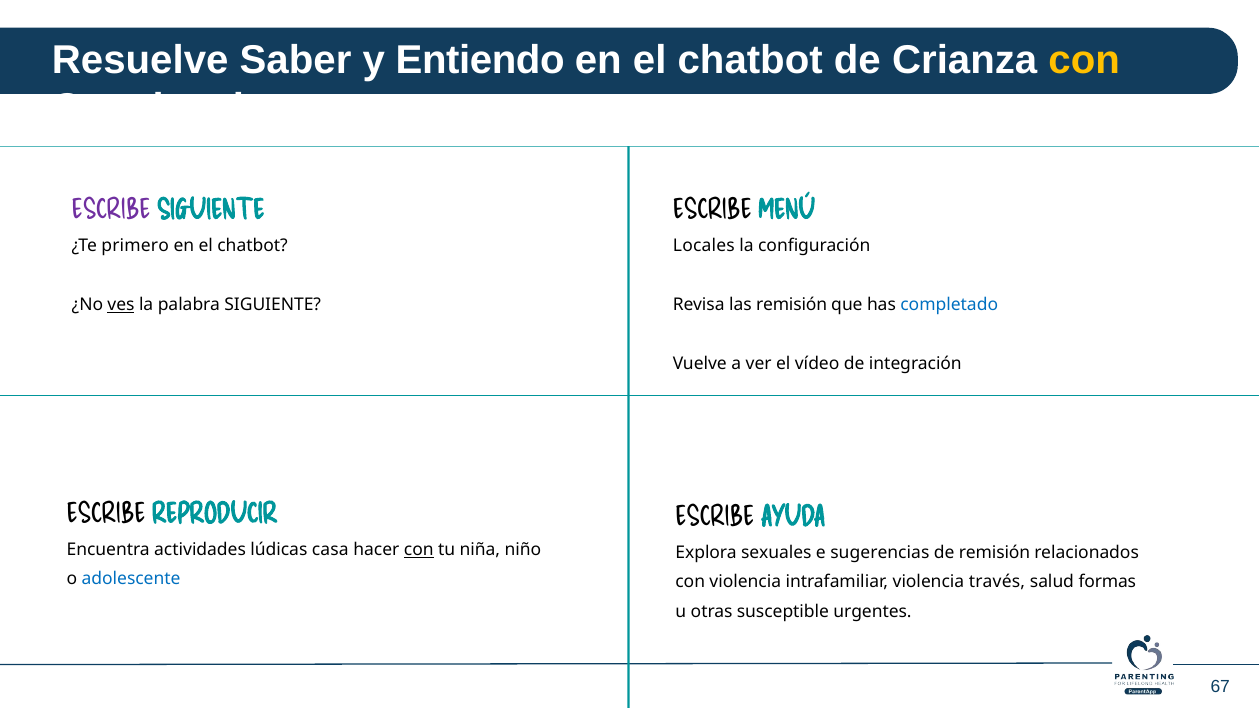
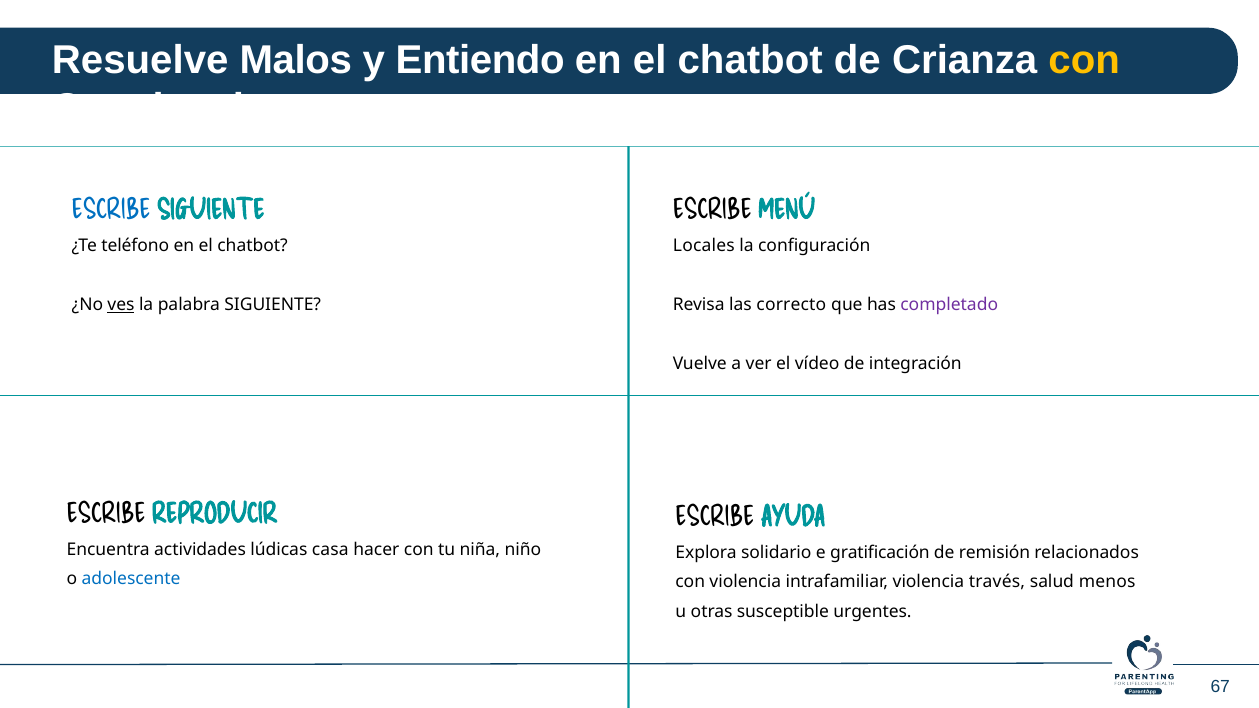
Saber: Saber -> Malos
ESCRIBE at (111, 210) colour: purple -> blue
primero: primero -> teléfono
las remisión: remisión -> correcto
completado colour: blue -> purple
con at (419, 550) underline: present -> none
sexuales: sexuales -> solidario
sugerencias: sugerencias -> gratificación
formas: formas -> menos
